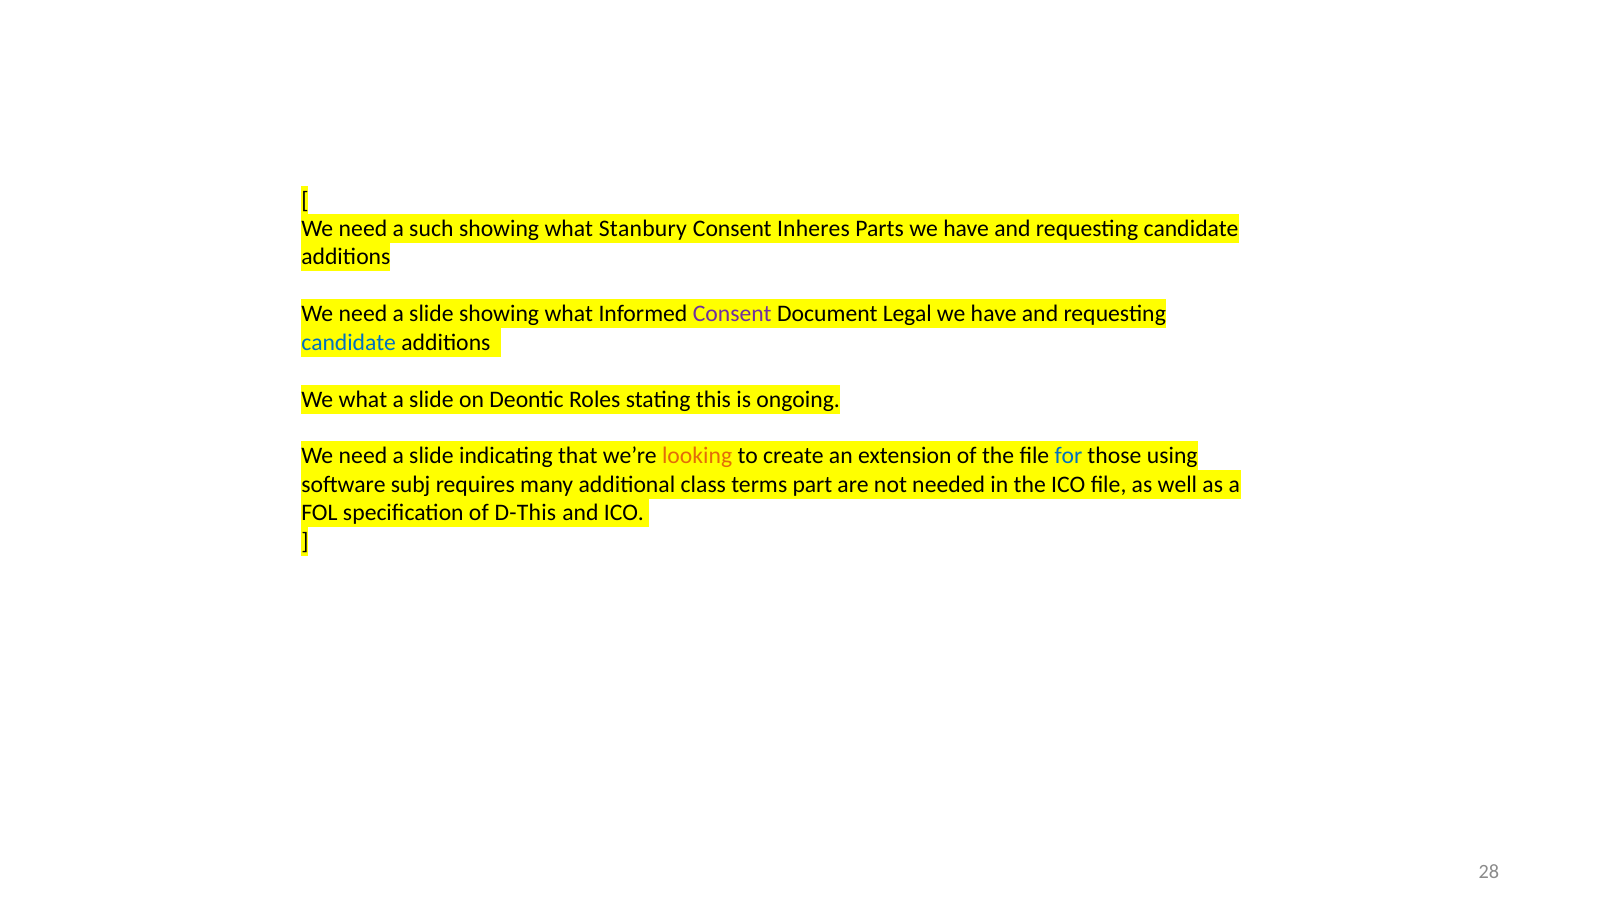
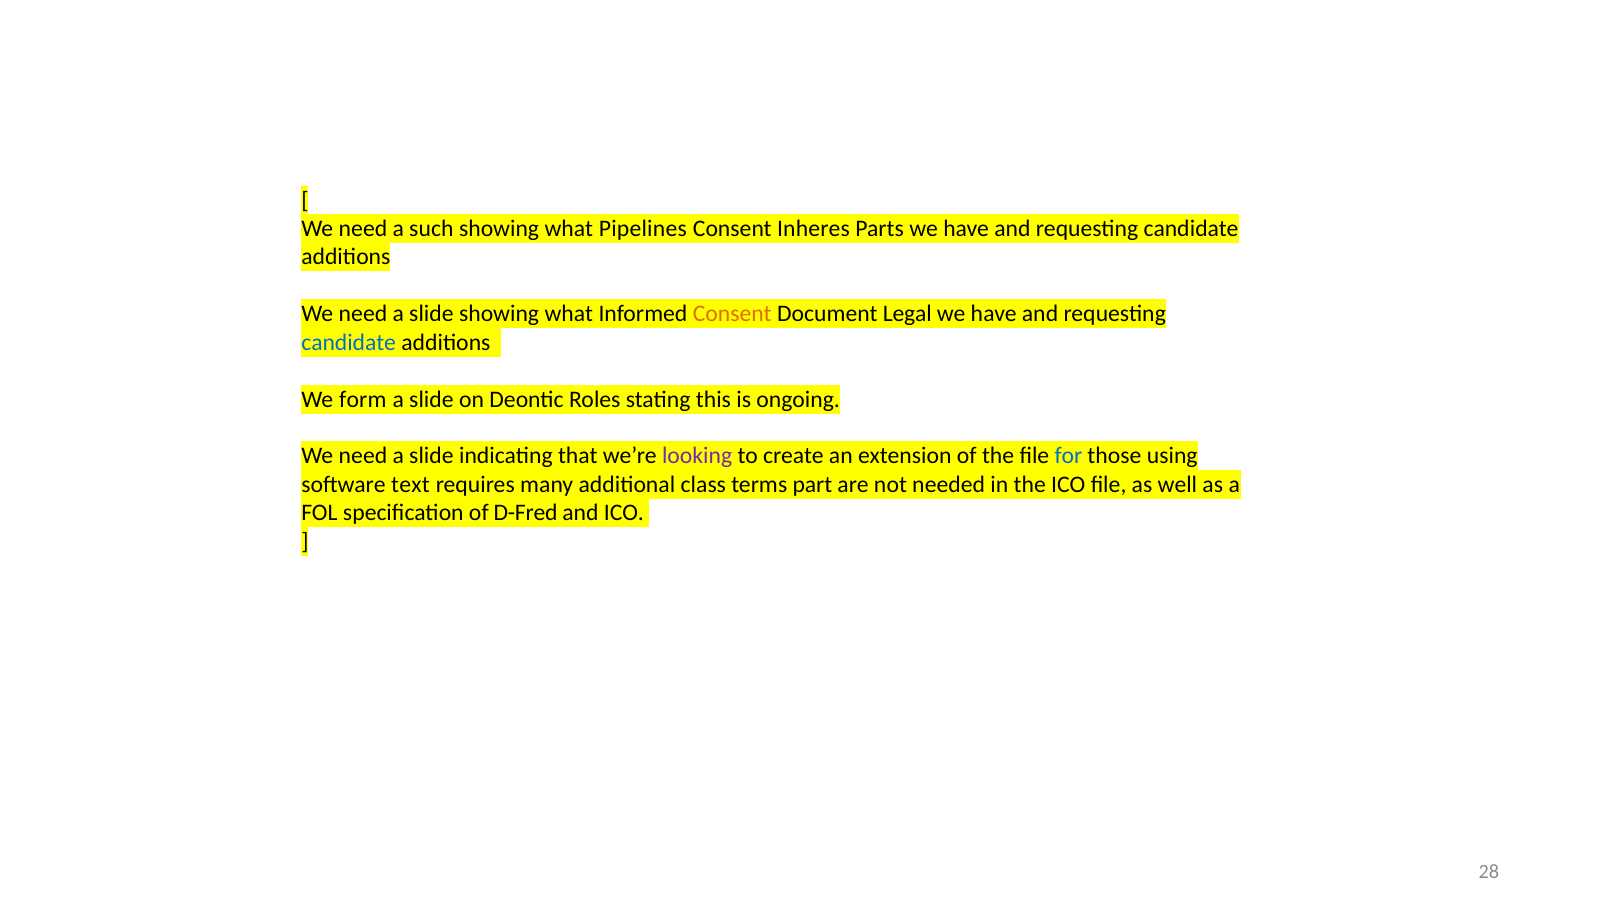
Stanbury: Stanbury -> Pipelines
Consent at (732, 314) colour: purple -> orange
We what: what -> form
looking colour: orange -> purple
subj: subj -> text
D-This: D-This -> D-Fred
